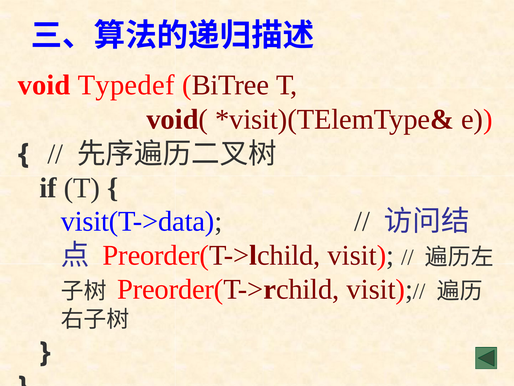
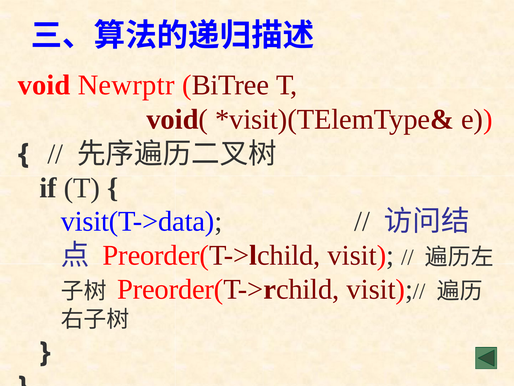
Typedef: Typedef -> Newrptr
